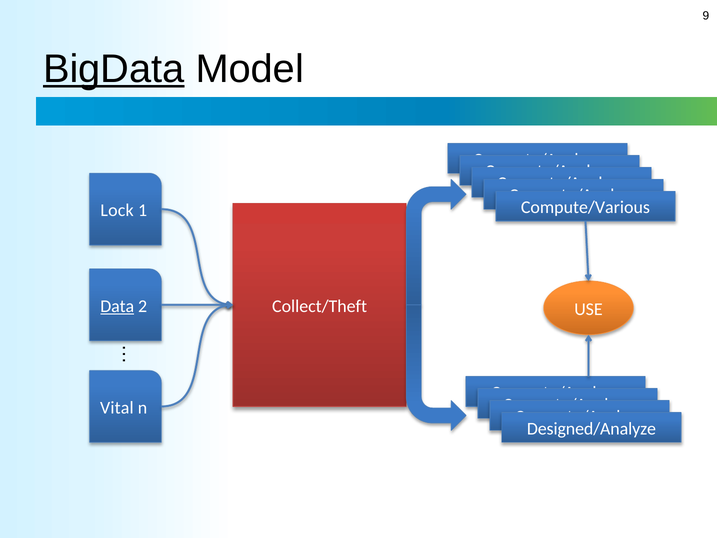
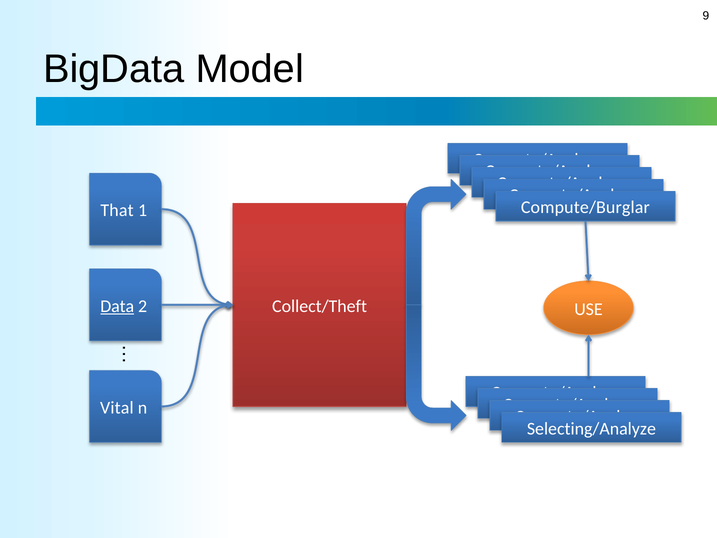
BigData underline: present -> none
Compute/Various: Compute/Various -> Compute/Burglar
Lock: Lock -> That
Designed/Analyze: Designed/Analyze -> Selecting/Analyze
